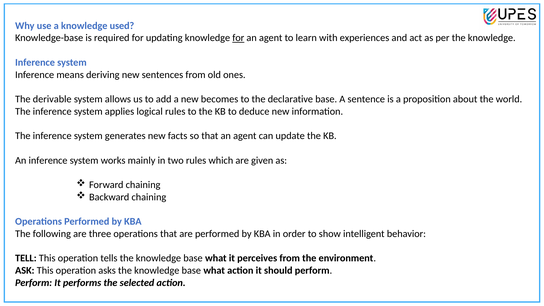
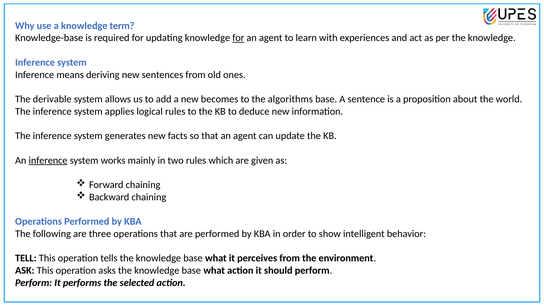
used: used -> term
declarative: declarative -> algorithms
inference at (48, 160) underline: none -> present
